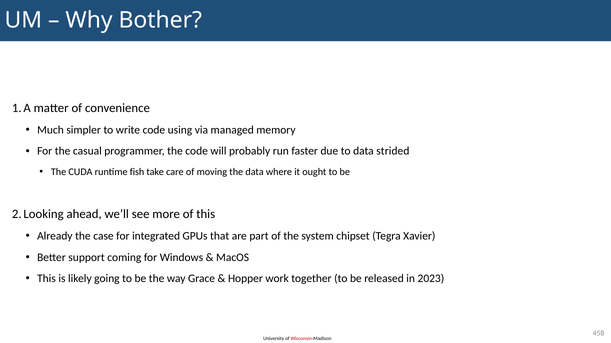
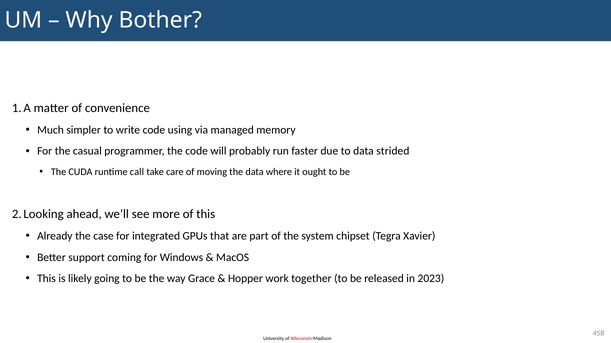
fish: fish -> call
